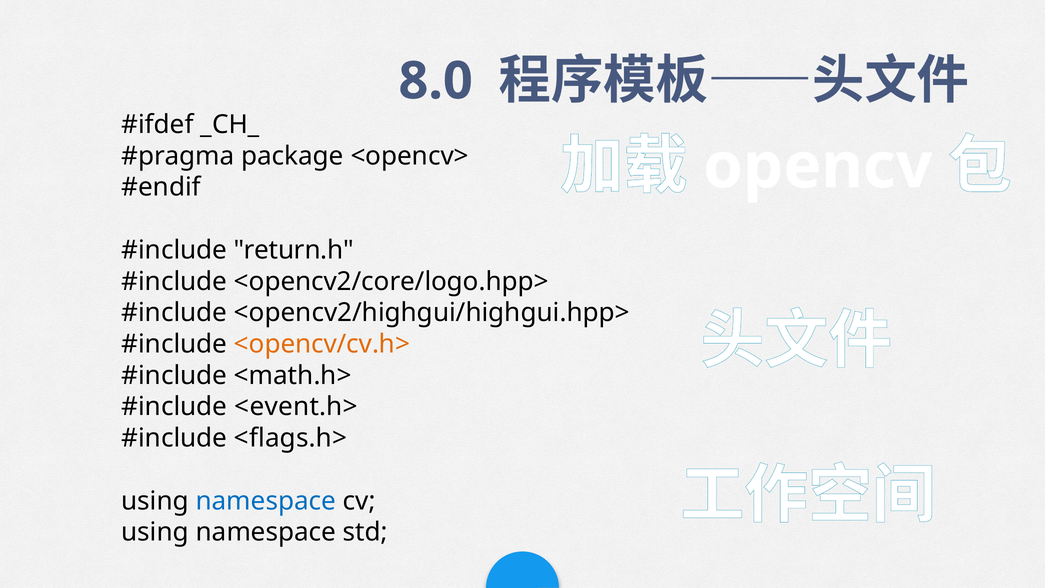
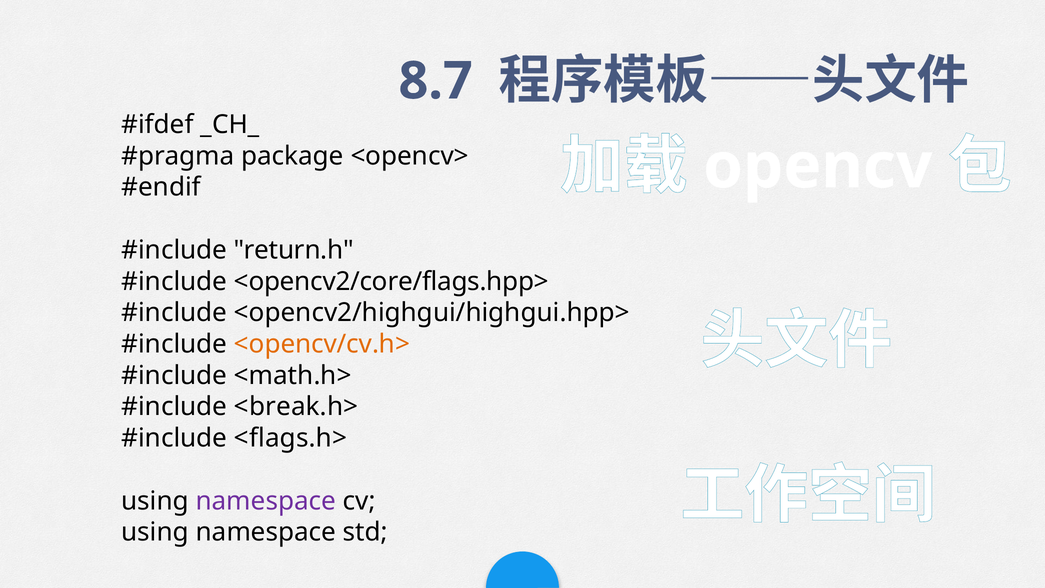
8.0: 8.0 -> 8.7
<opencv2/core/logo.hpp>: <opencv2/core/logo.hpp> -> <opencv2/core/flags.hpp>
<event.h>: <event.h> -> <break.h>
namespace at (266, 501) colour: blue -> purple
